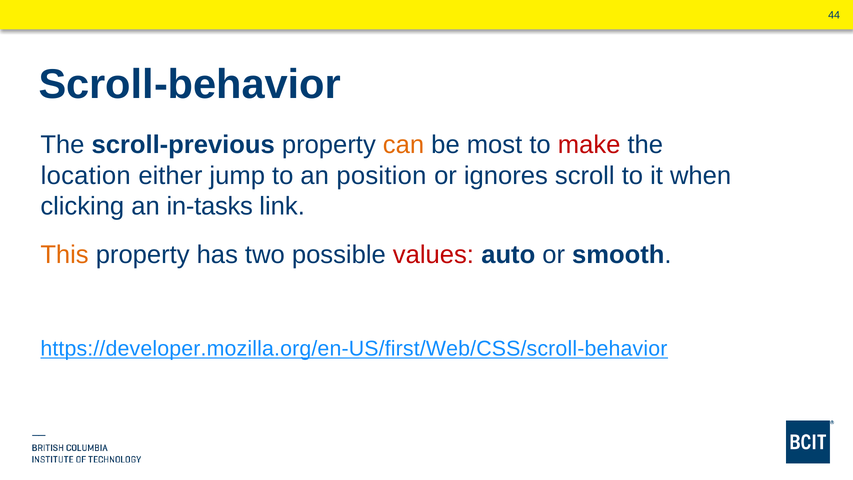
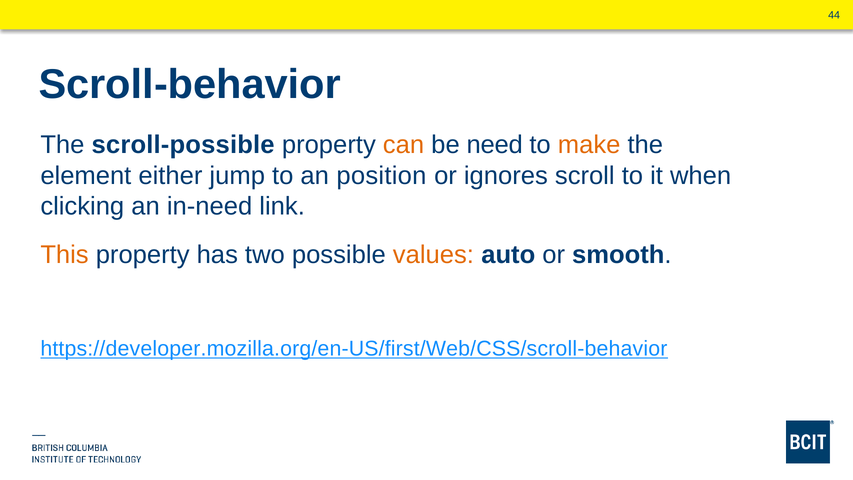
scroll-previous: scroll-previous -> scroll-possible
most: most -> need
make colour: red -> orange
location: location -> element
in-tasks: in-tasks -> in-need
values colour: red -> orange
